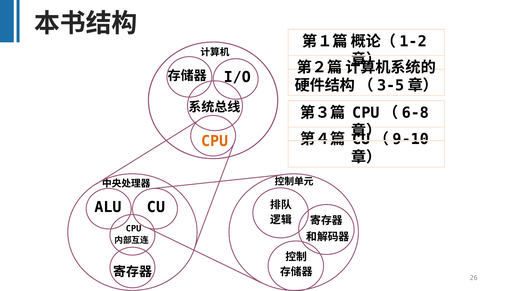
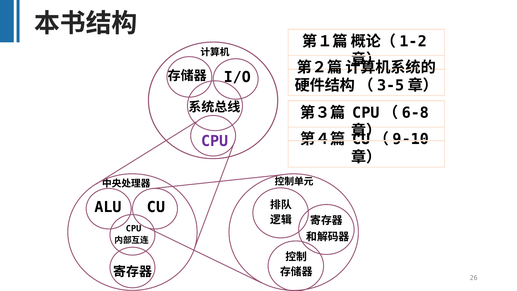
CPU at (215, 141) colour: orange -> purple
